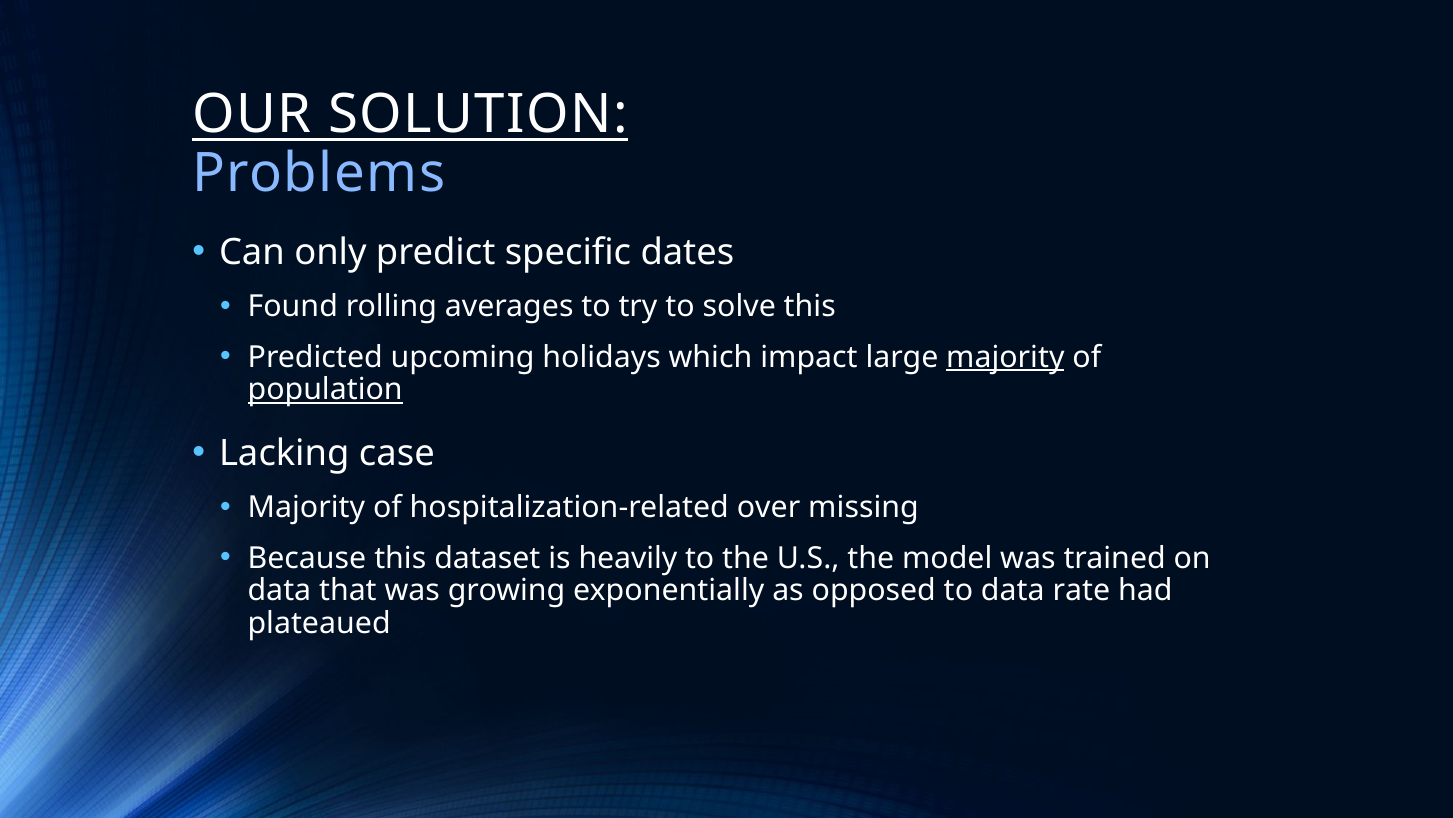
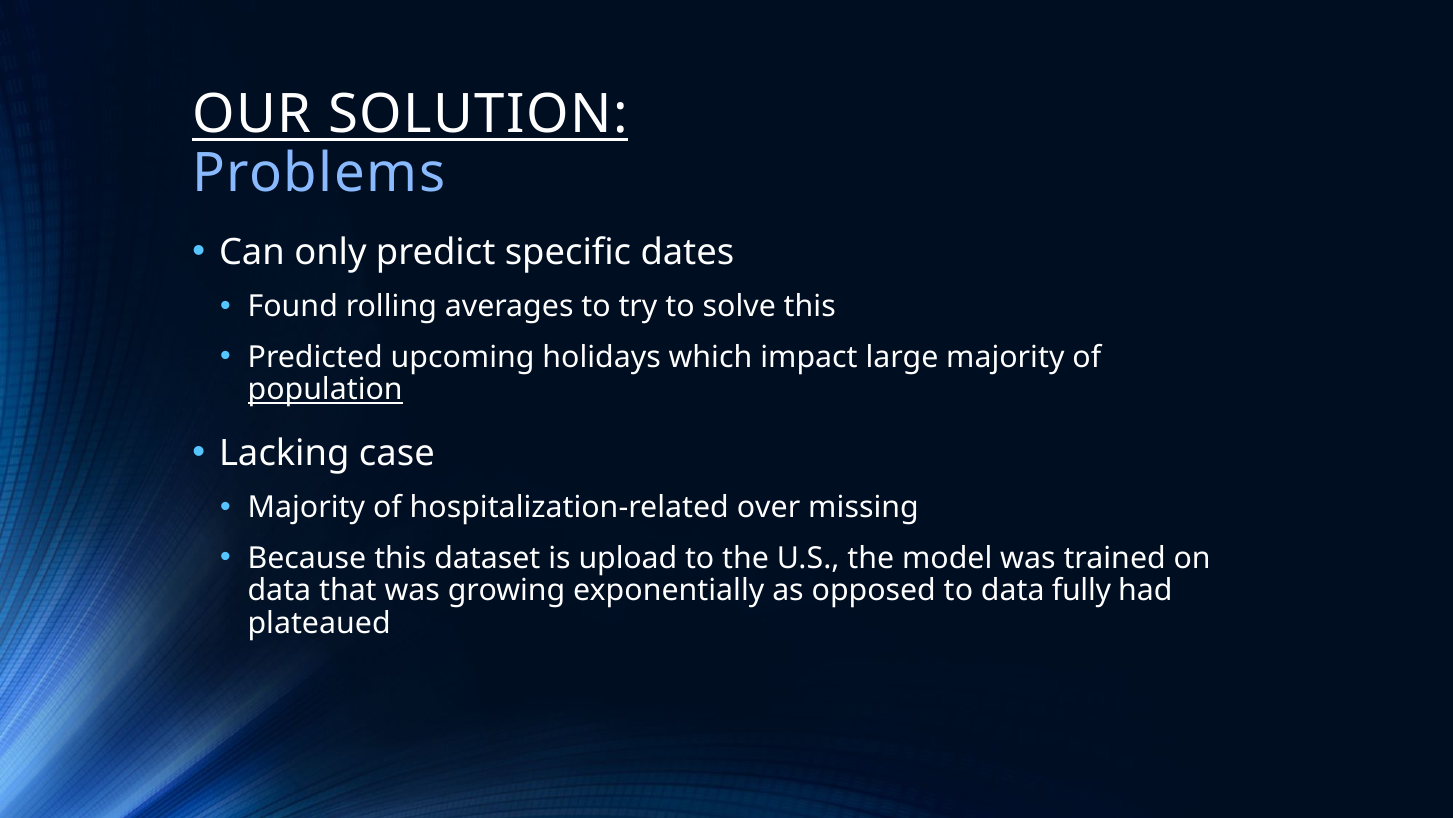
majority at (1005, 357) underline: present -> none
heavily: heavily -> upload
rate: rate -> fully
